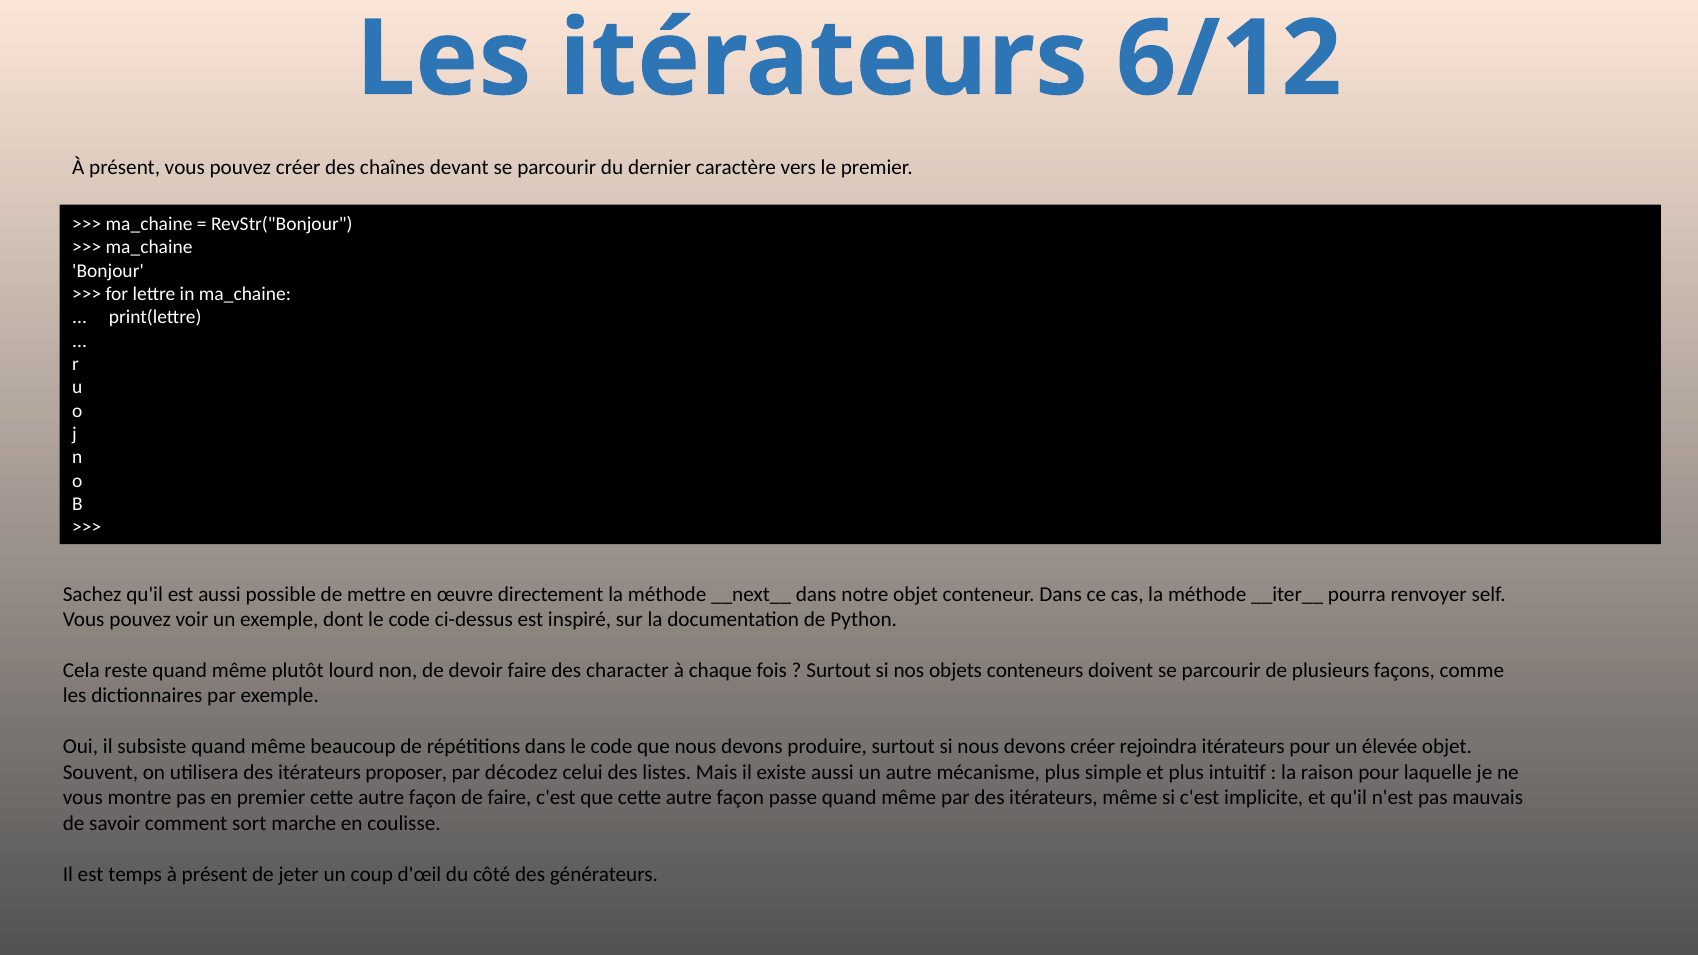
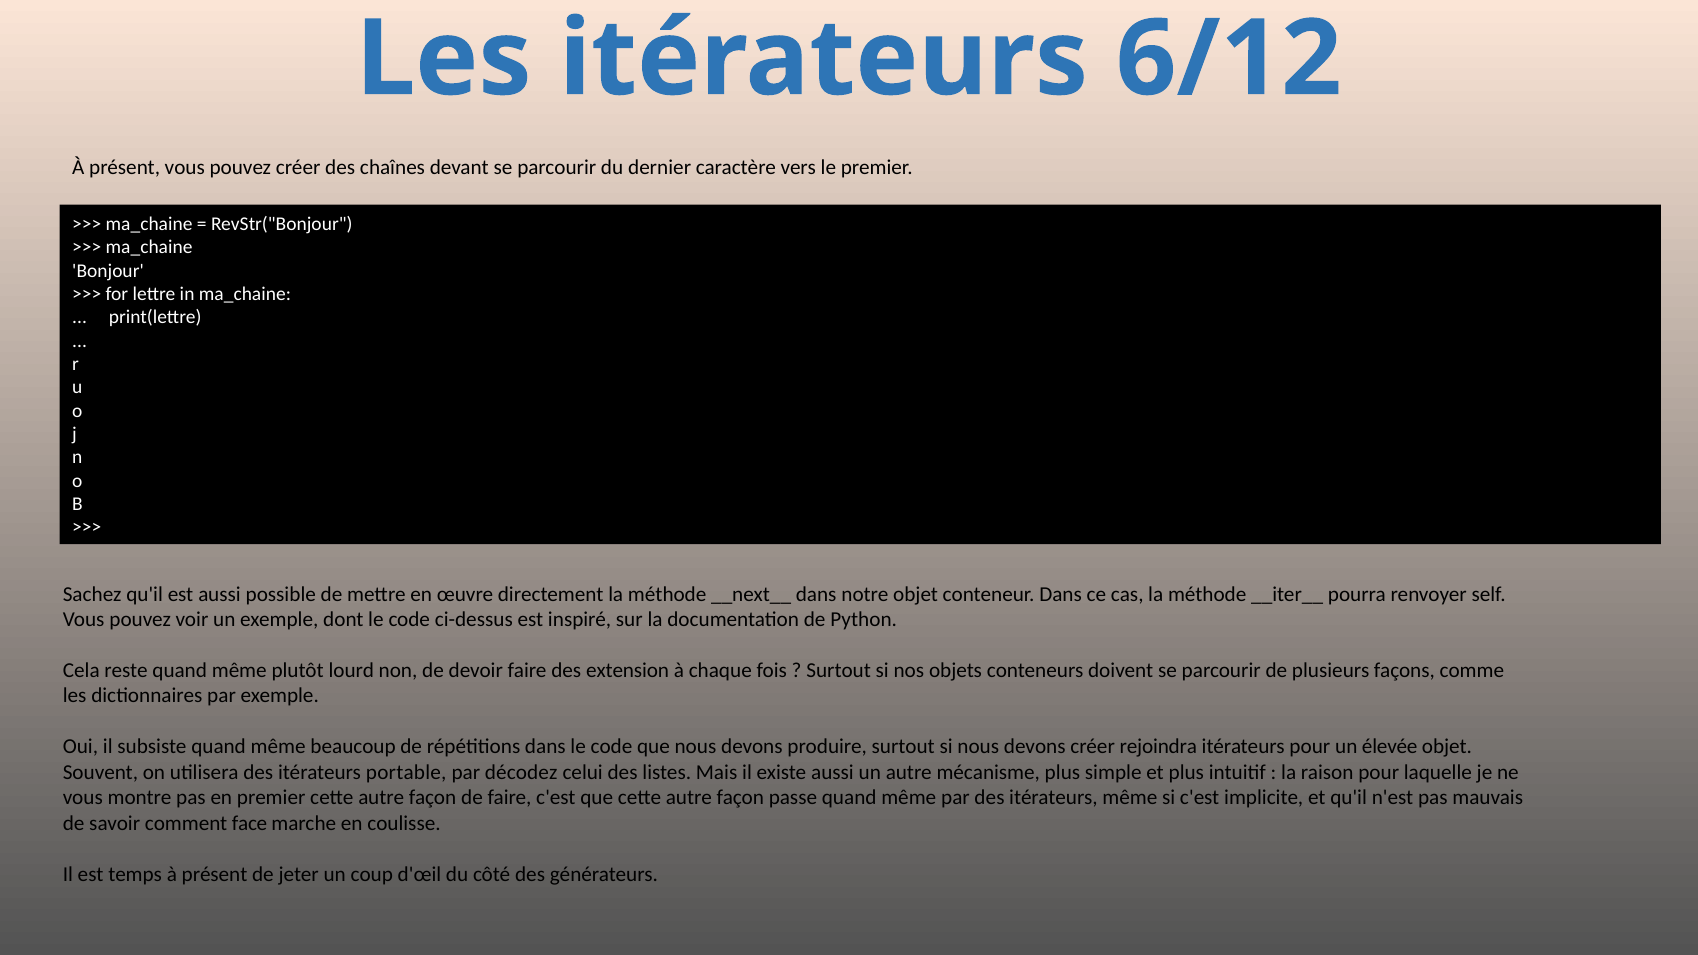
character: character -> extension
proposer: proposer -> portable
sort: sort -> face
